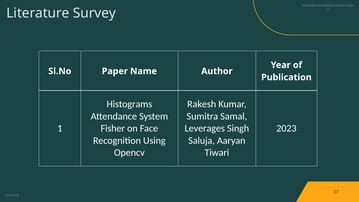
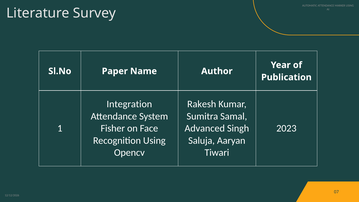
Histograms: Histograms -> Integration
Leverages: Leverages -> Advanced
